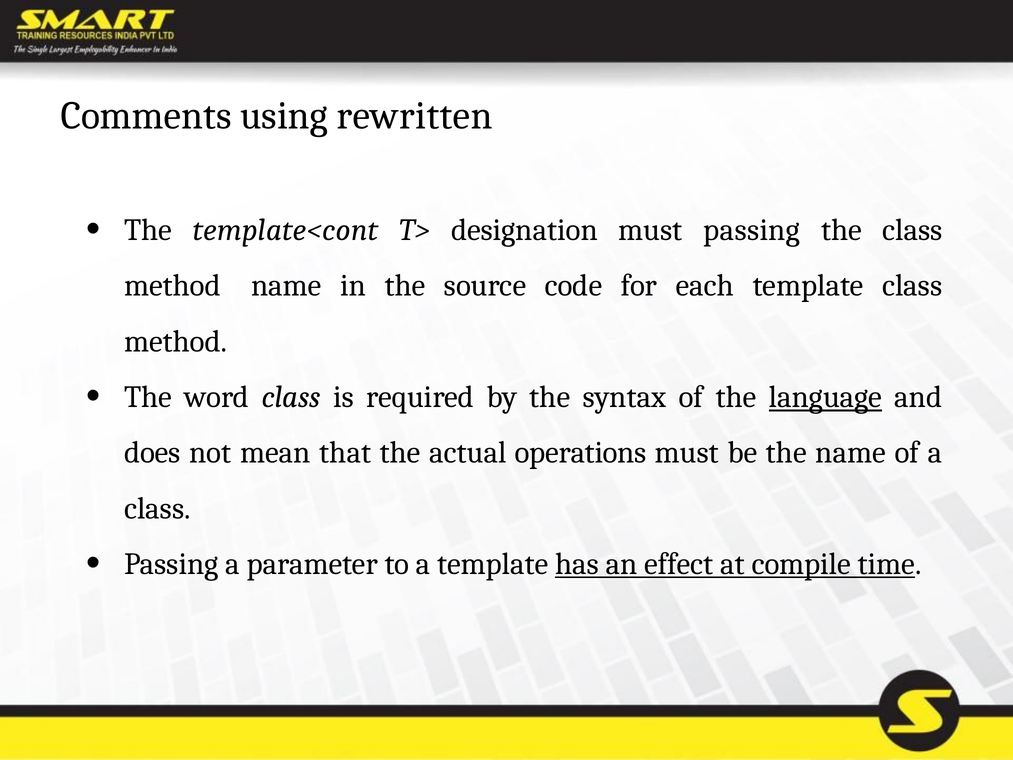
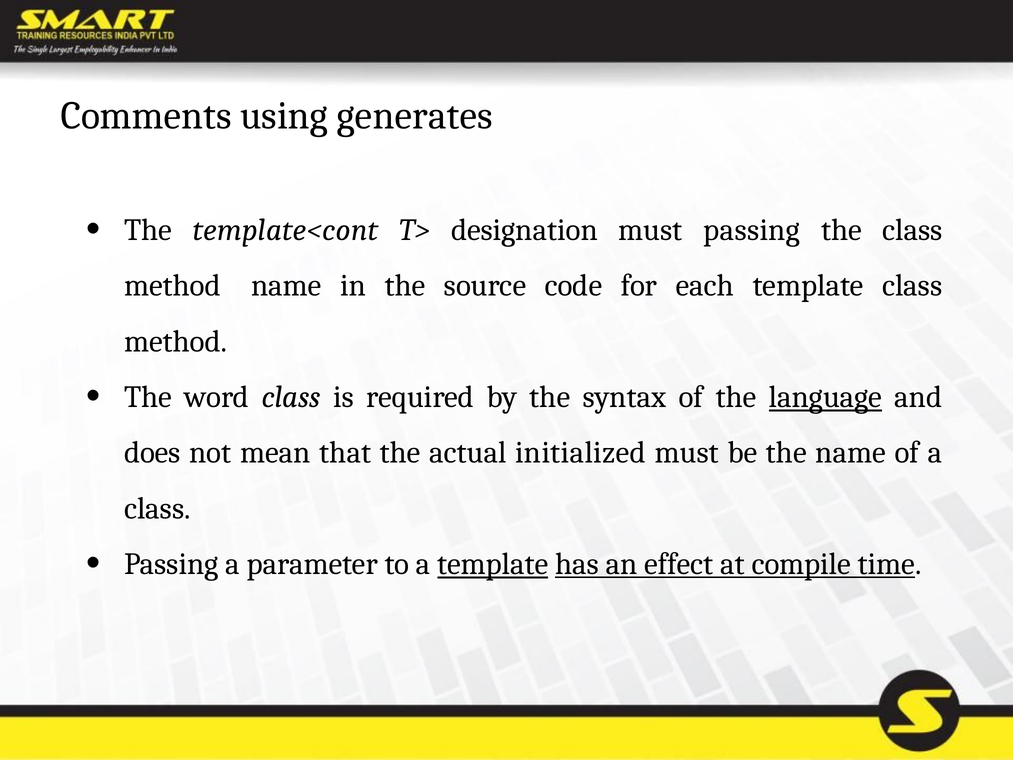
rewritten: rewritten -> generates
operations: operations -> initialized
template at (493, 564) underline: none -> present
